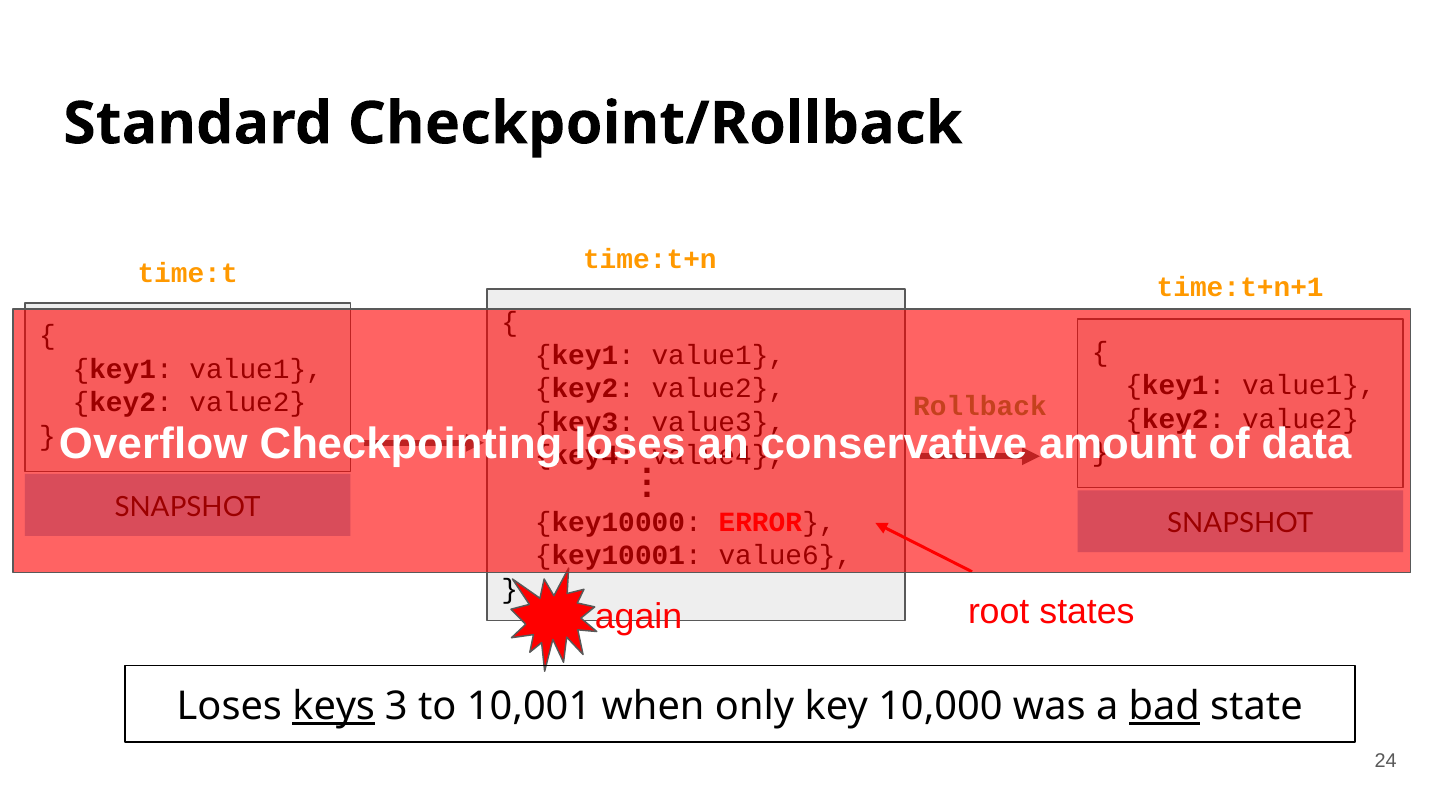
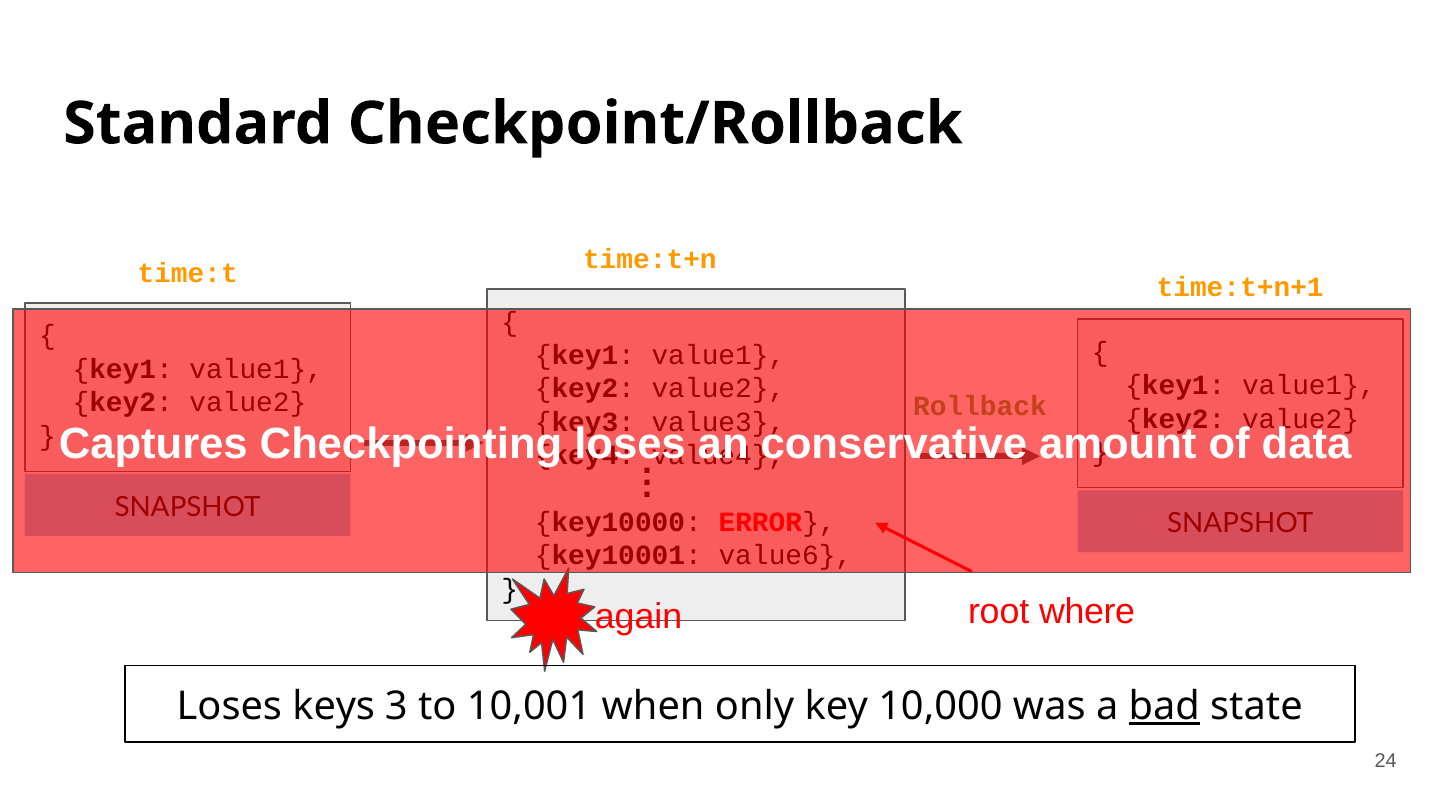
Overflow: Overflow -> Captures
states: states -> where
keys underline: present -> none
